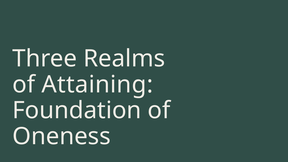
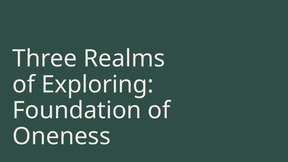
Attaining: Attaining -> Exploring
